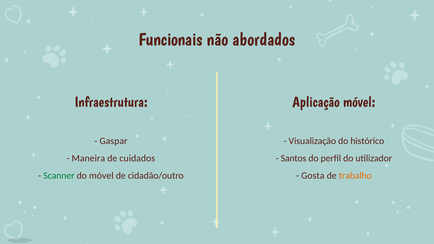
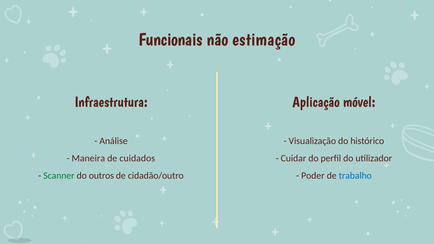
abordados: abordados -> estimação
Gaspar: Gaspar -> Análise
Santos: Santos -> Cuidar
do móvel: móvel -> outros
Gosta: Gosta -> Poder
trabalho colour: orange -> blue
